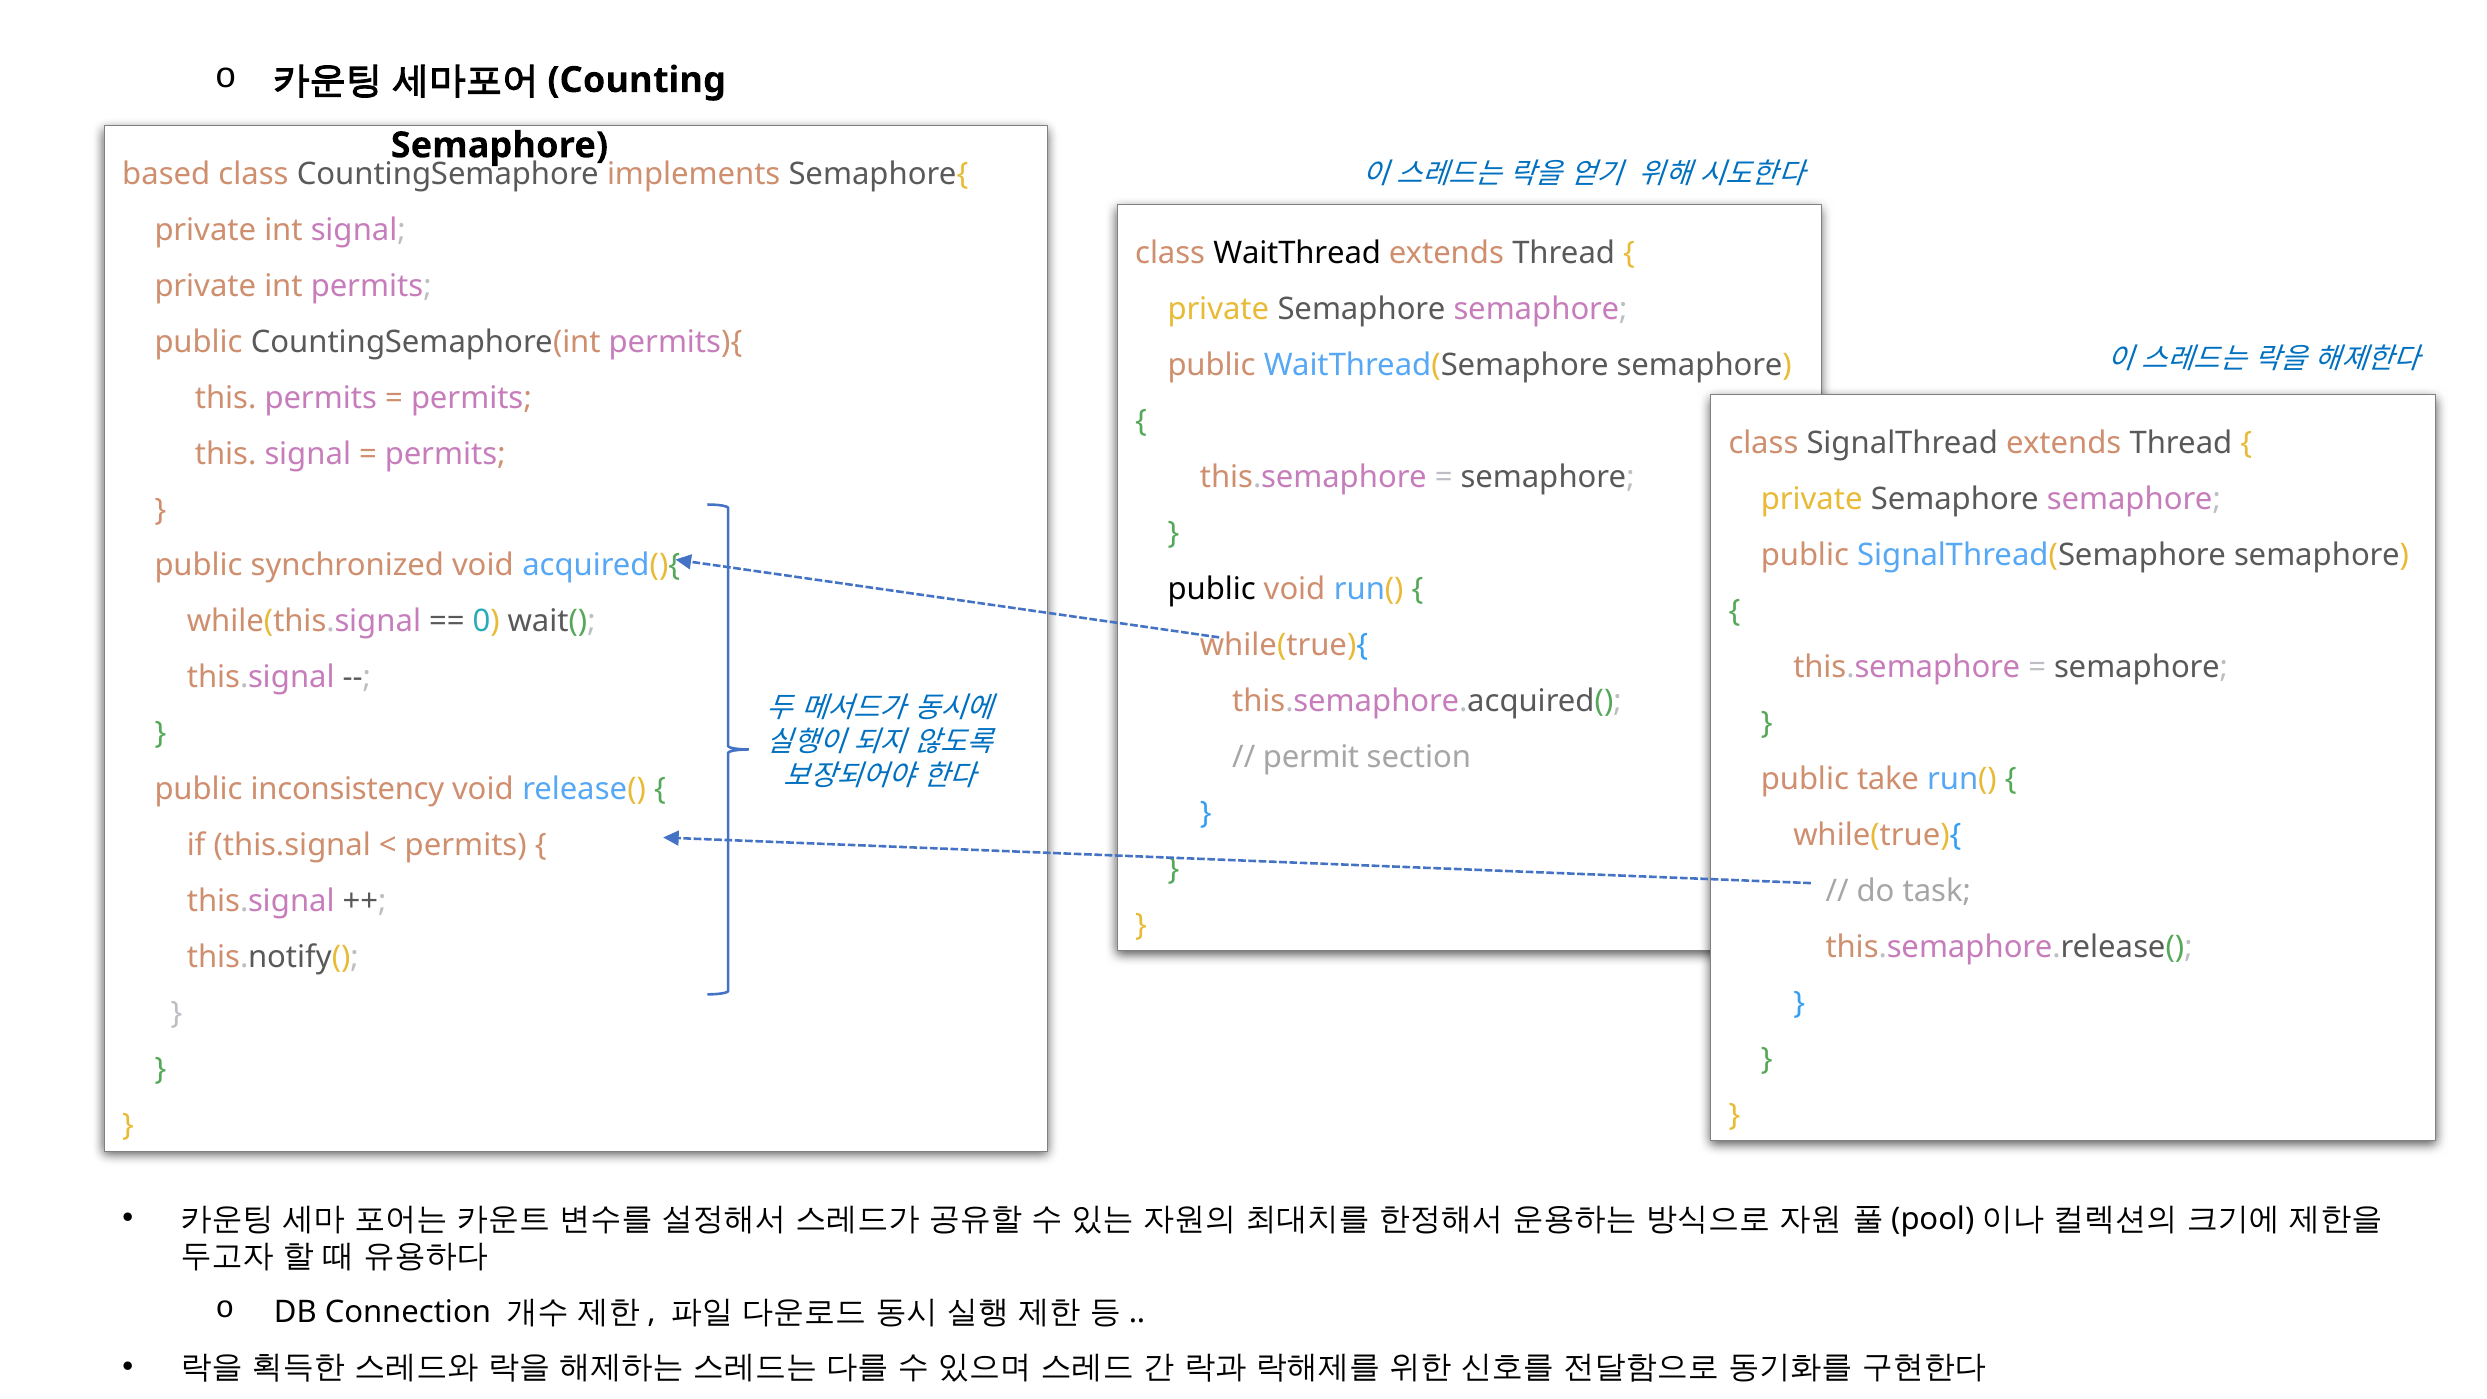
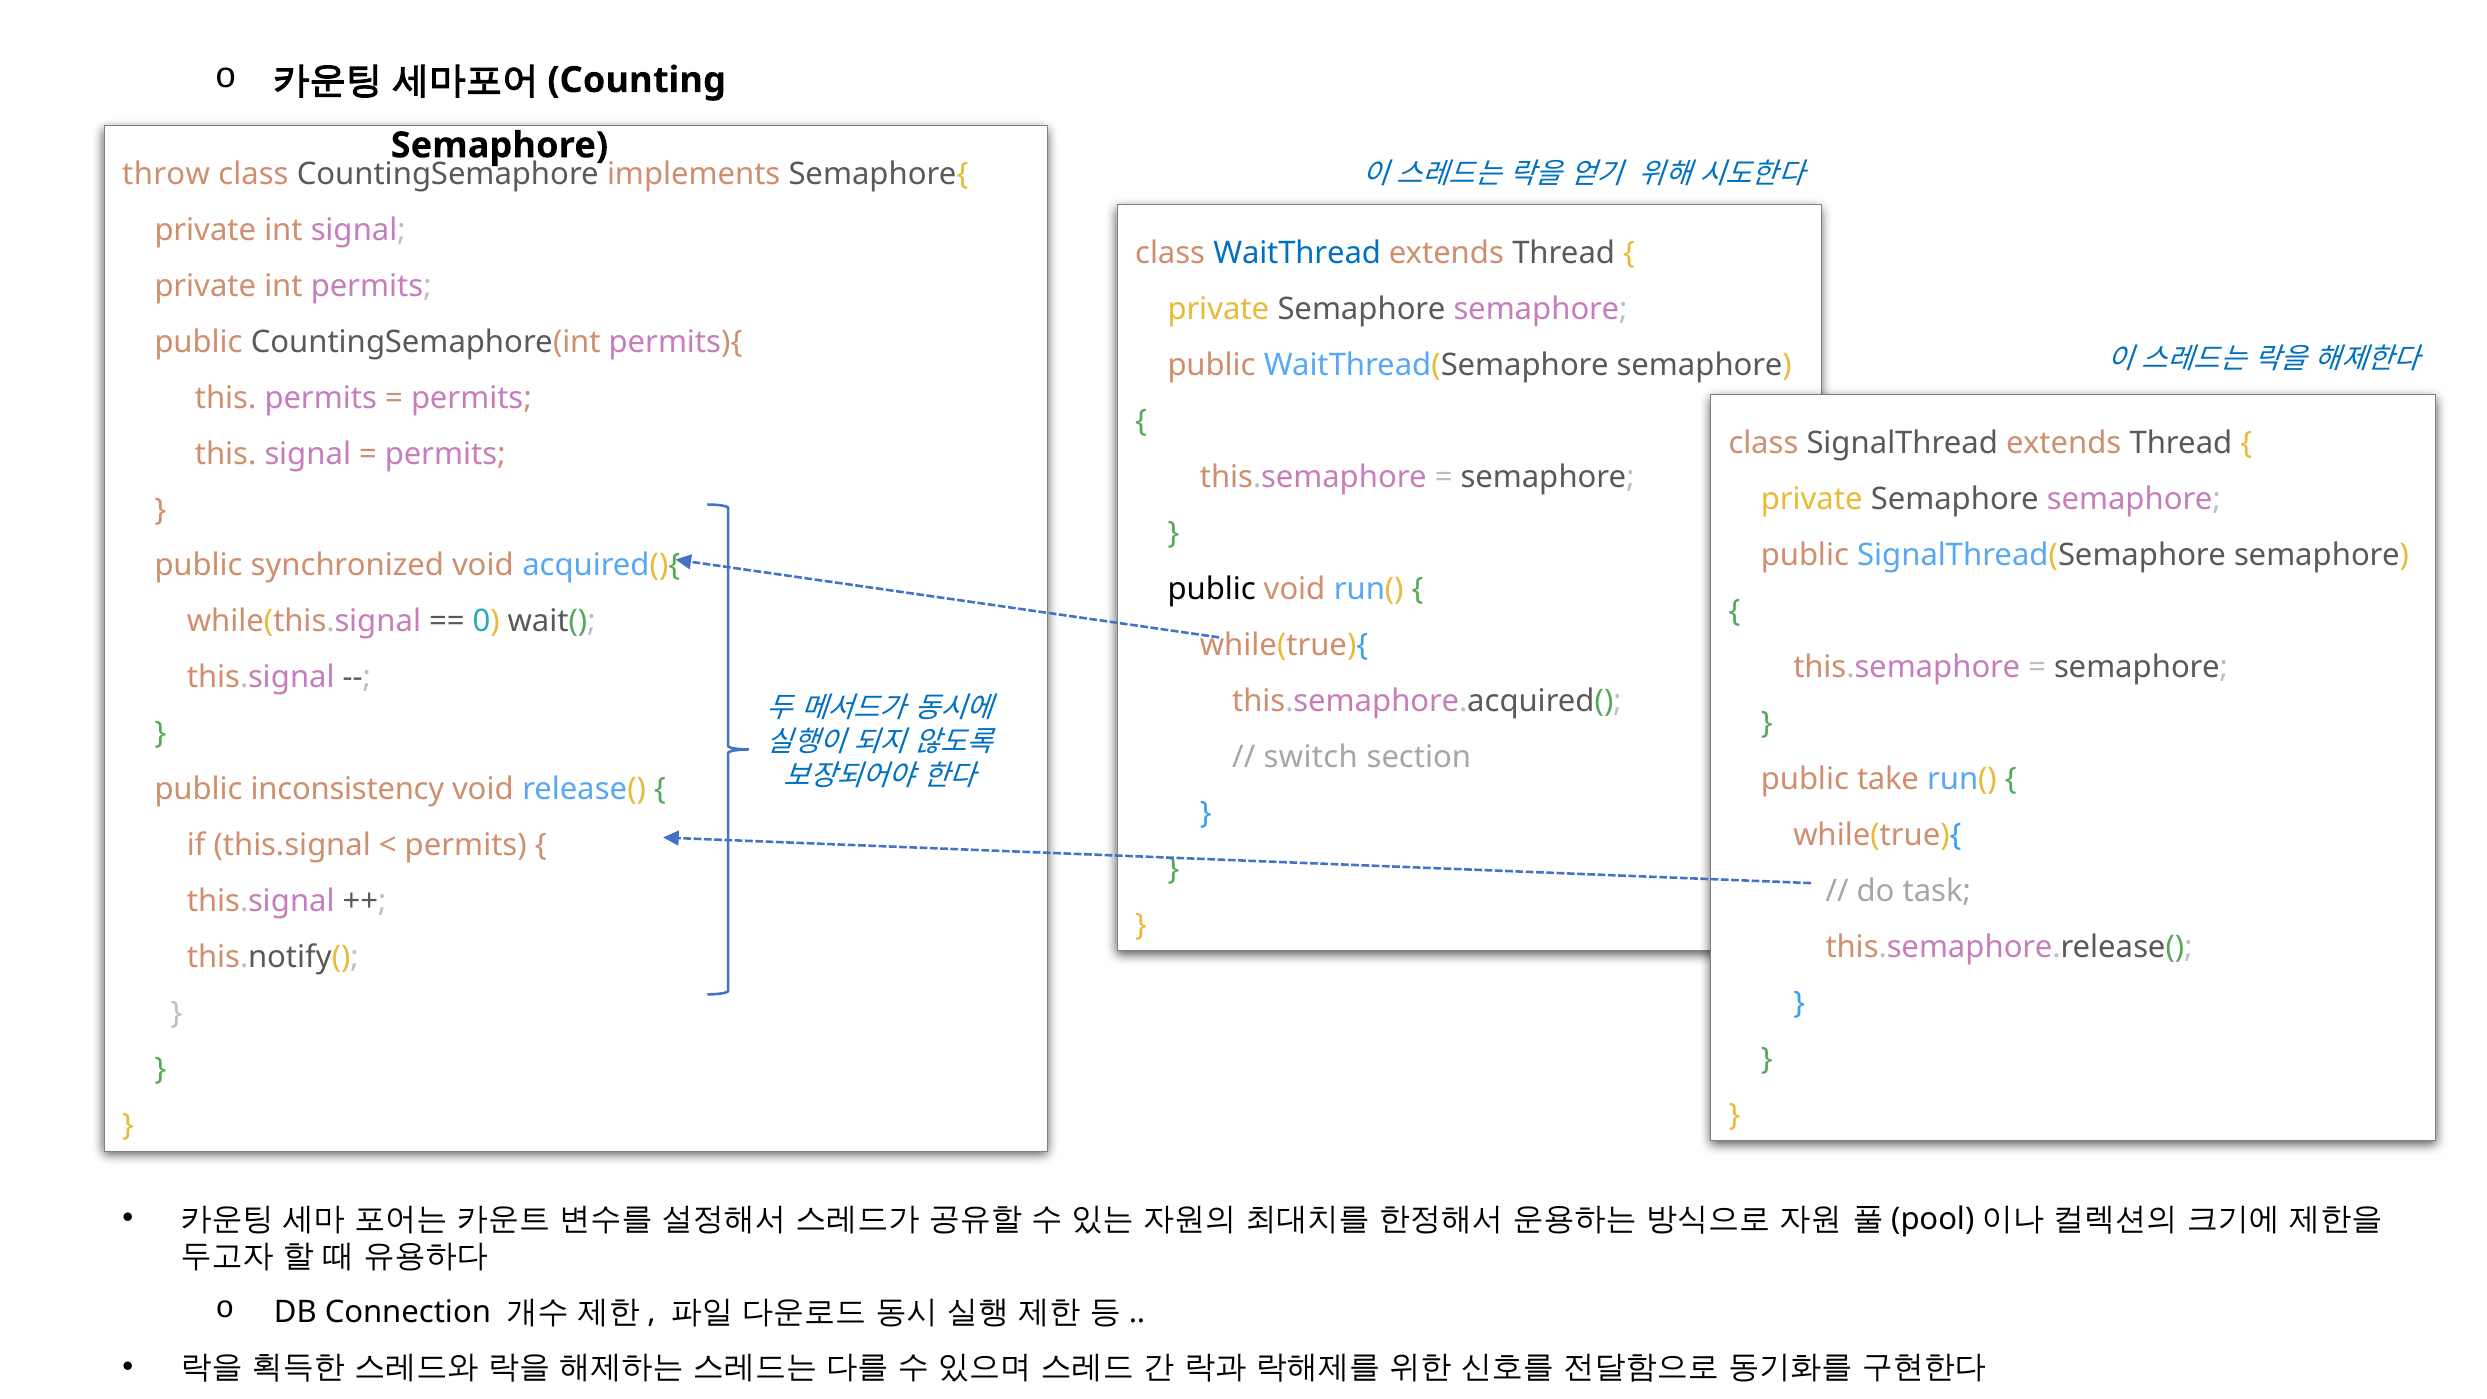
based: based -> throw
WaitThread colour: black -> blue
permit: permit -> switch
